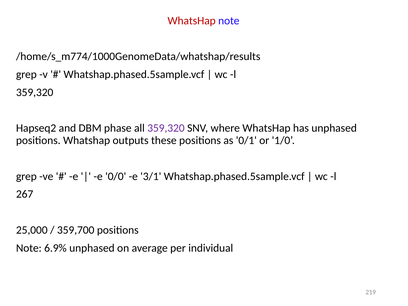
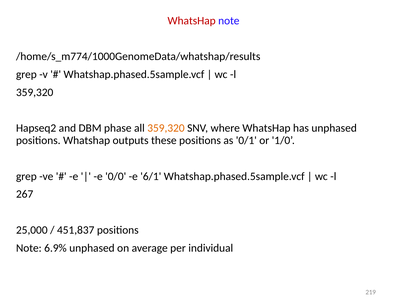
359,320 at (166, 128) colour: purple -> orange
3/1: 3/1 -> 6/1
359,700: 359,700 -> 451,837
